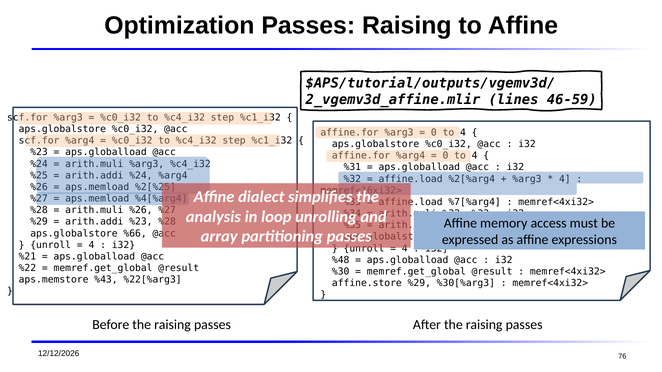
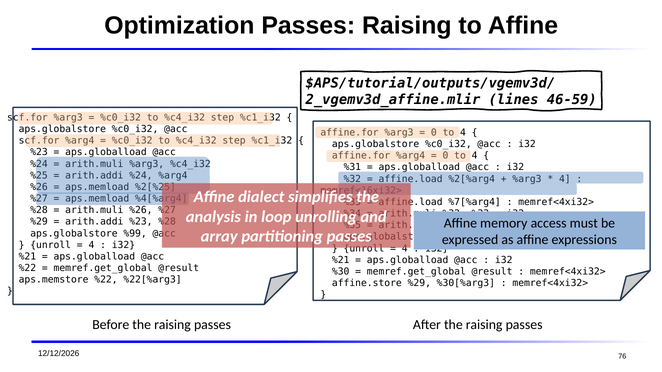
%66: %66 -> %99
%48 at (341, 260): %48 -> %21
aps.memstore %43: %43 -> %22
